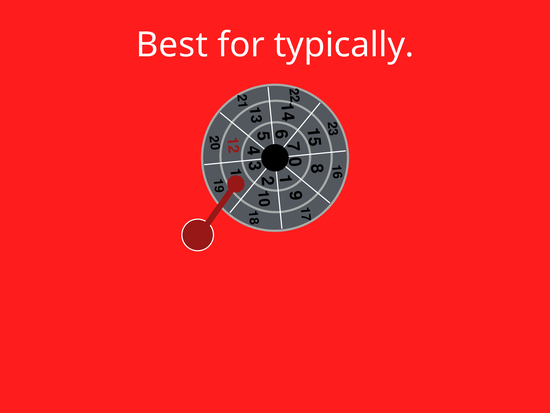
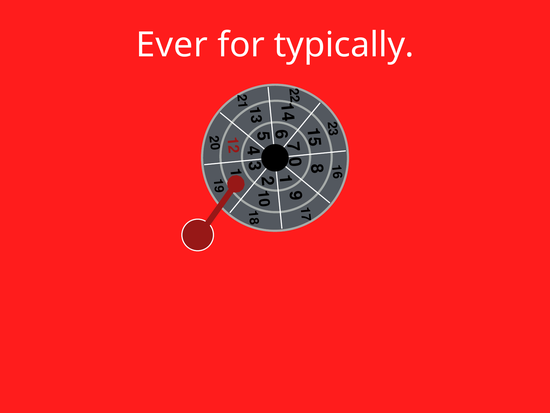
Best: Best -> Ever
